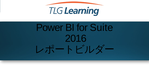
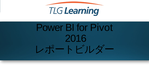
Suite: Suite -> Pivot
